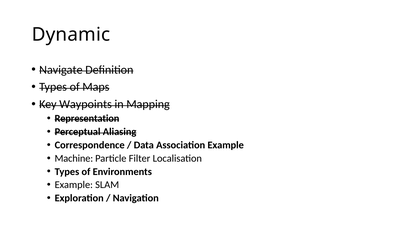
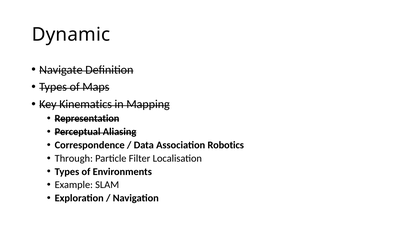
Waypoints: Waypoints -> Kinematics
Association Example: Example -> Robotics
Machine: Machine -> Through
